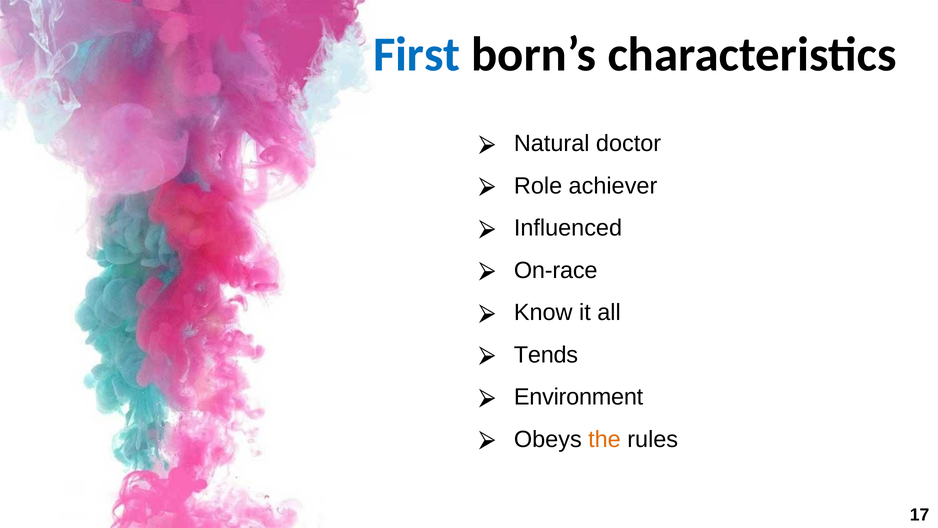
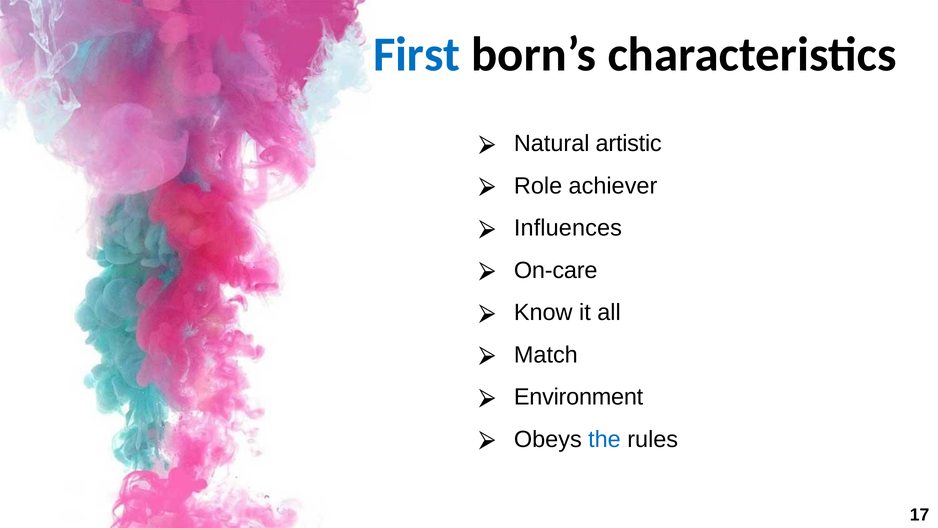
doctor: doctor -> artistic
Influenced: Influenced -> Influences
On-race: On-race -> On-care
Tends: Tends -> Match
the colour: orange -> blue
